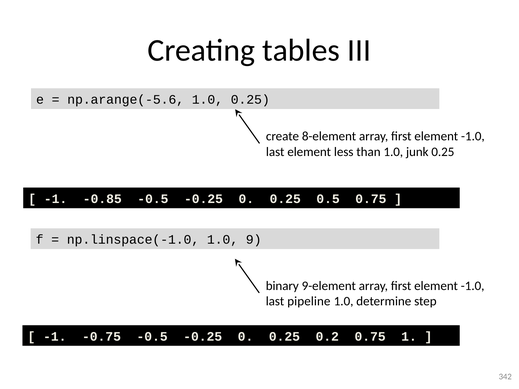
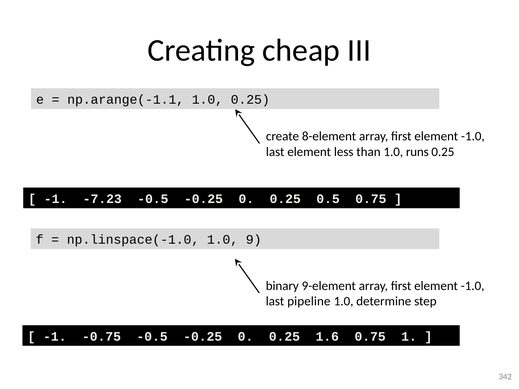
tables: tables -> cheap
np.arange(-5.6: np.arange(-5.6 -> np.arange(-1.1
junk: junk -> runs
-0.85: -0.85 -> -7.23
0.2: 0.2 -> 1.6
